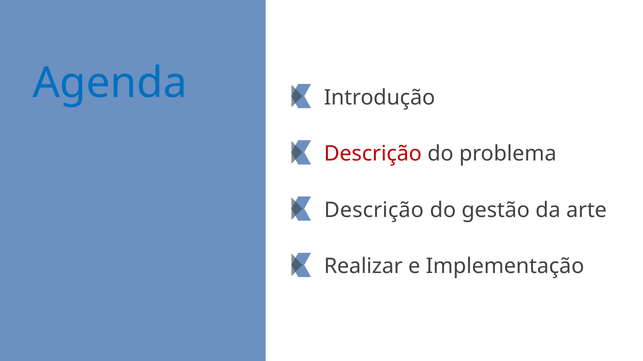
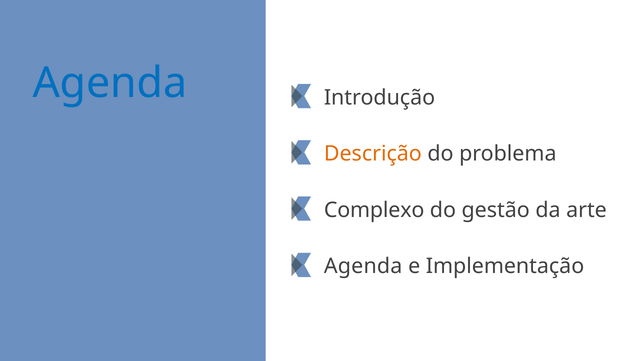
Descrição at (373, 154) colour: red -> orange
Descrição at (374, 211): Descrição -> Complexo
Realizar at (363, 267): Realizar -> Agenda
